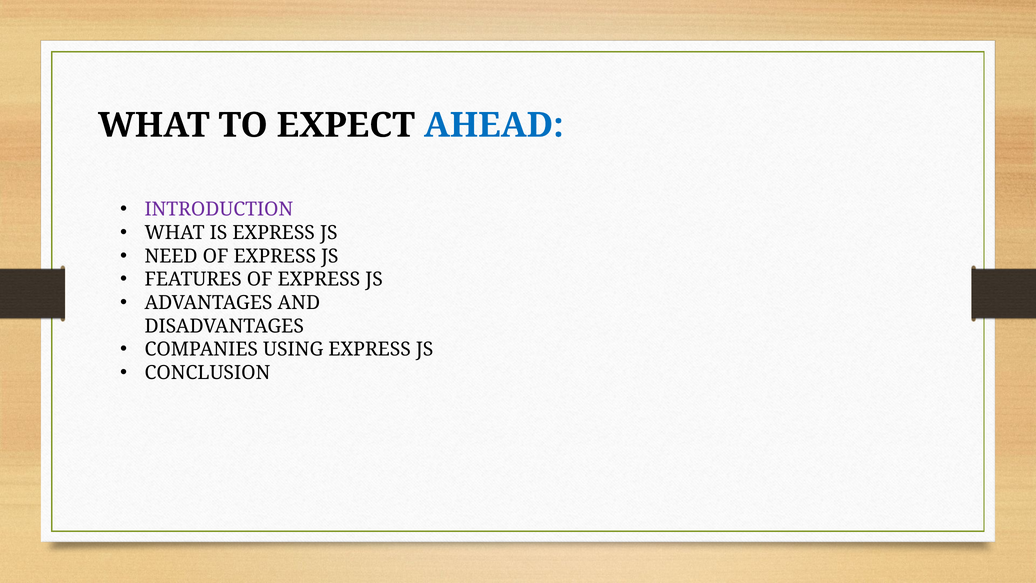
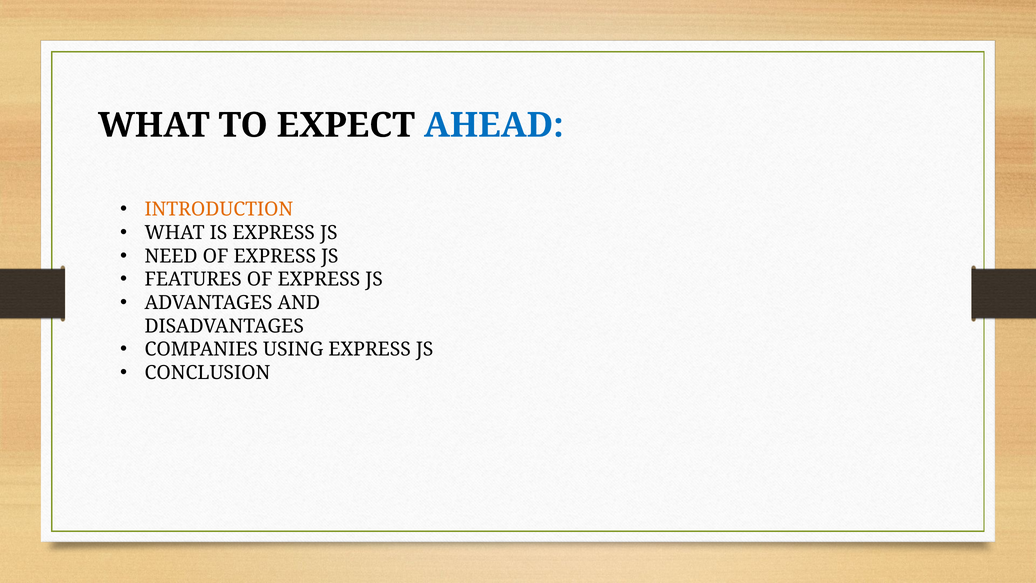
INTRODUCTION colour: purple -> orange
